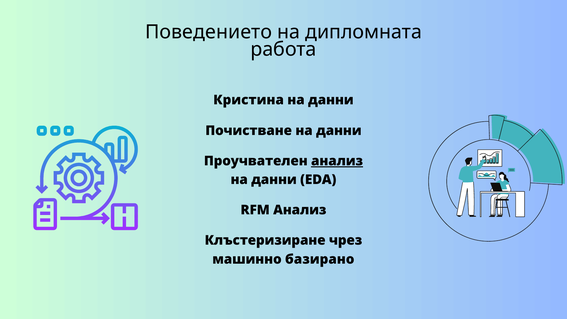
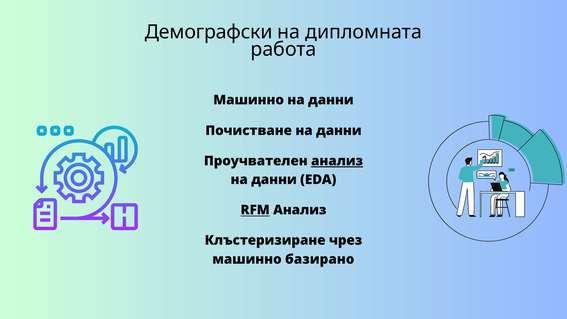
Поведението: Поведението -> Демографски
Кристина at (249, 100): Кристина -> Машинно
RFM underline: none -> present
